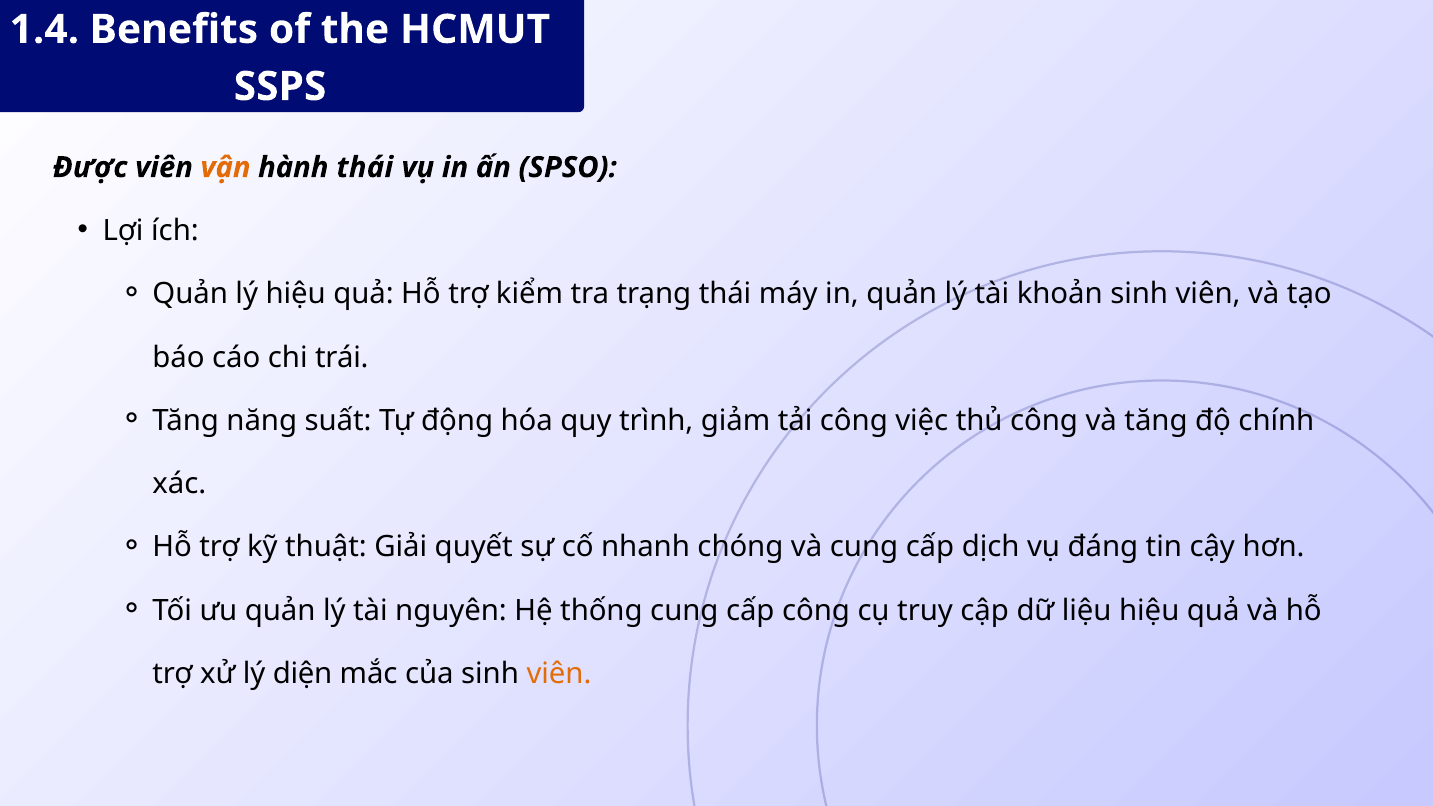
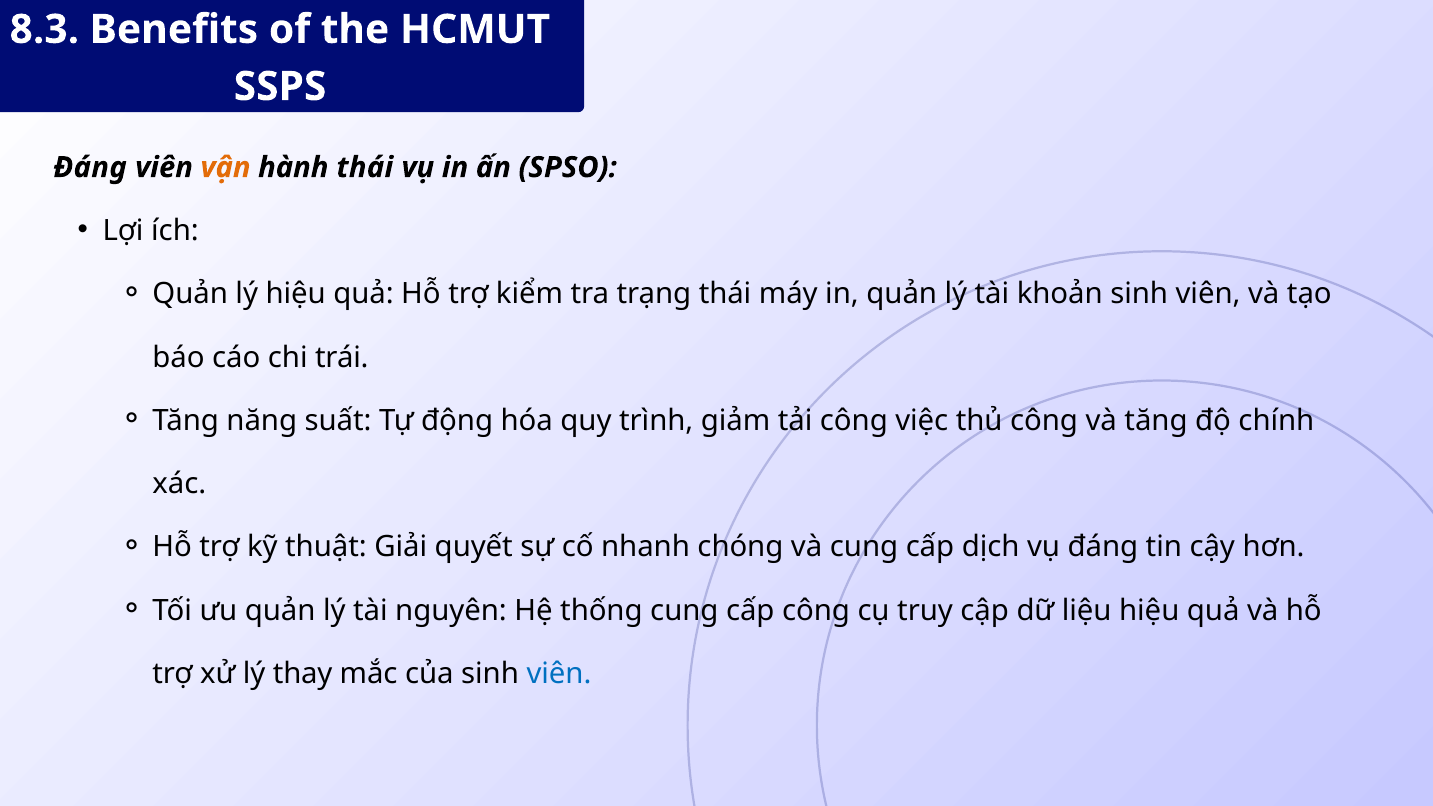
1.4: 1.4 -> 8.3
Được at (90, 167): Được -> Đáng
diện: diện -> thay
viên at (559, 674) colour: orange -> blue
